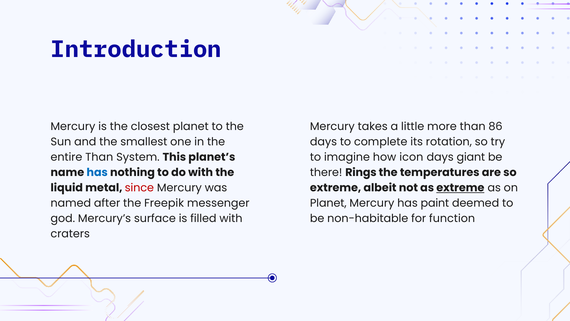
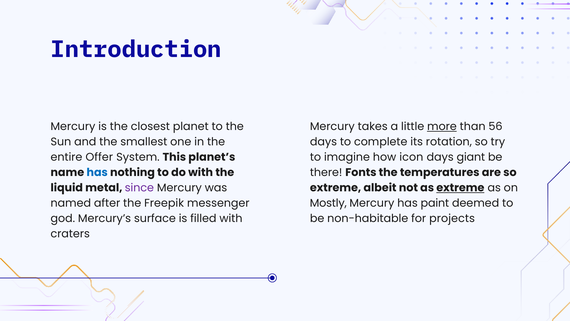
more underline: none -> present
86: 86 -> 56
entire Than: Than -> Offer
Rings: Rings -> Fonts
since colour: red -> purple
Planet at (328, 203): Planet -> Mostly
function: function -> projects
